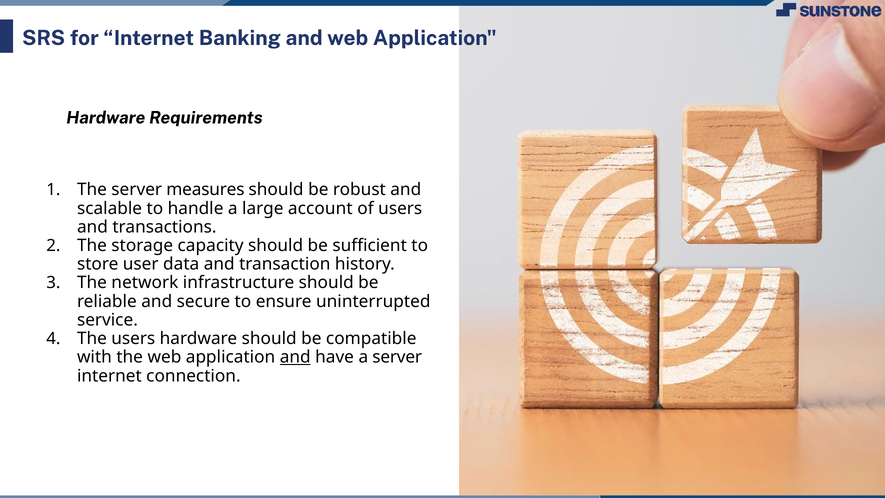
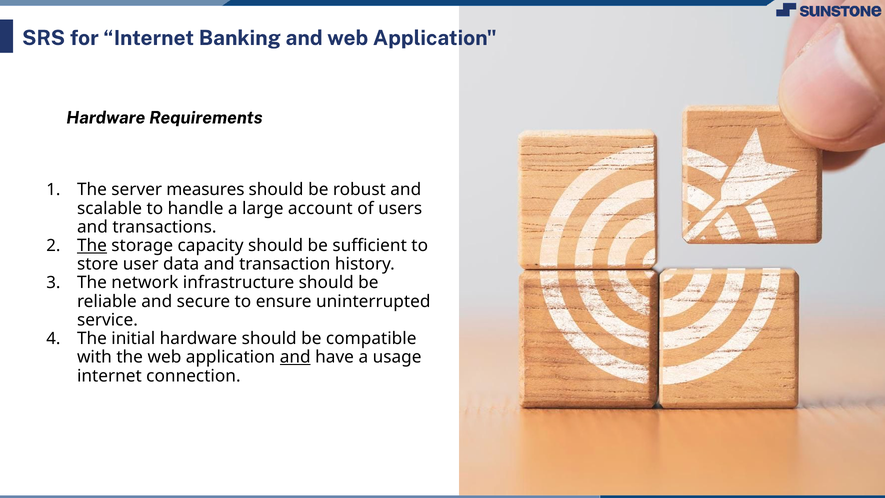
The at (92, 246) underline: none -> present
The users: users -> initial
a server: server -> usage
